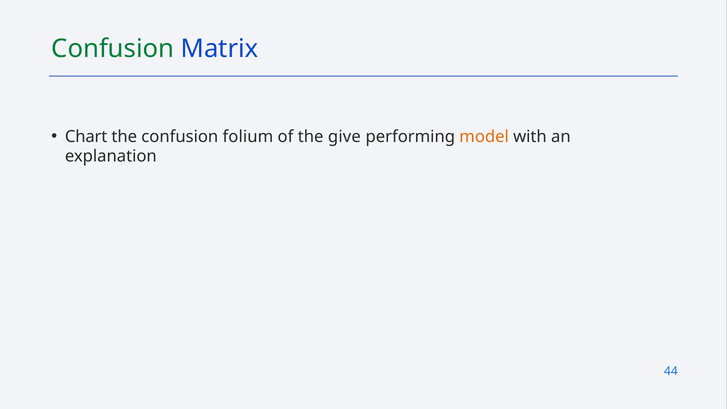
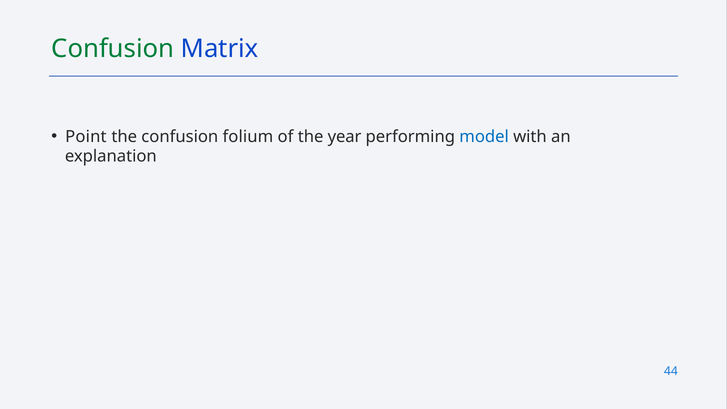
Chart: Chart -> Point
give: give -> year
model colour: orange -> blue
